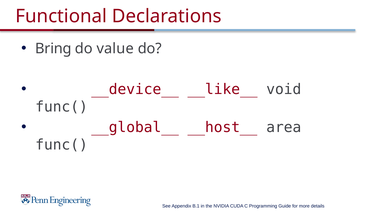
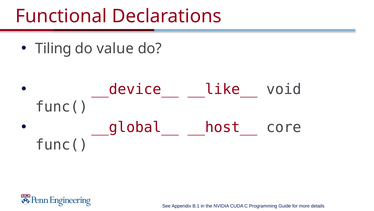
Bring: Bring -> Tiling
area: area -> core
